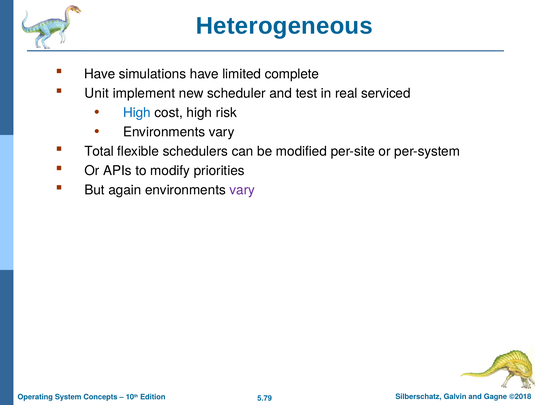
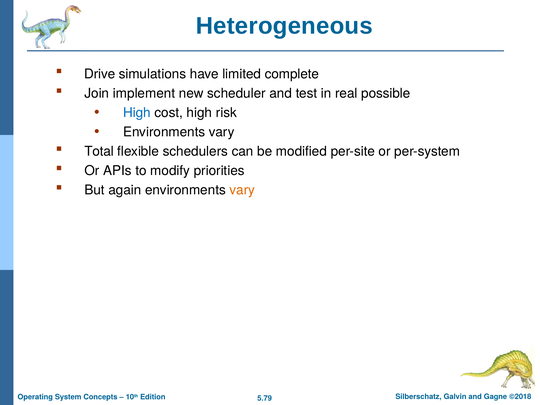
Have at (100, 74): Have -> Drive
Unit: Unit -> Join
serviced: serviced -> possible
vary at (242, 190) colour: purple -> orange
